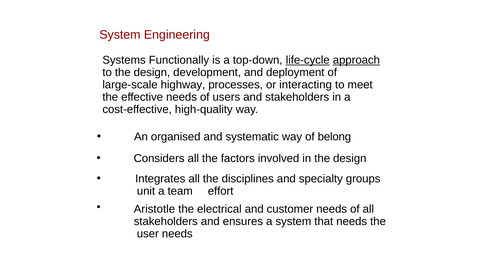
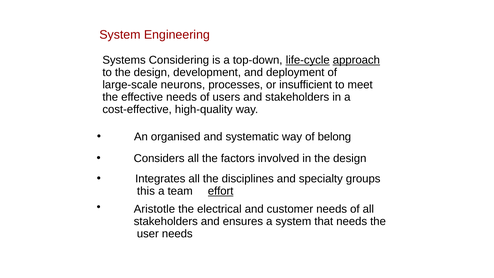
Functionally: Functionally -> Considering
highway: highway -> neurons
interacting: interacting -> insufficient
unit: unit -> this
effort underline: none -> present
